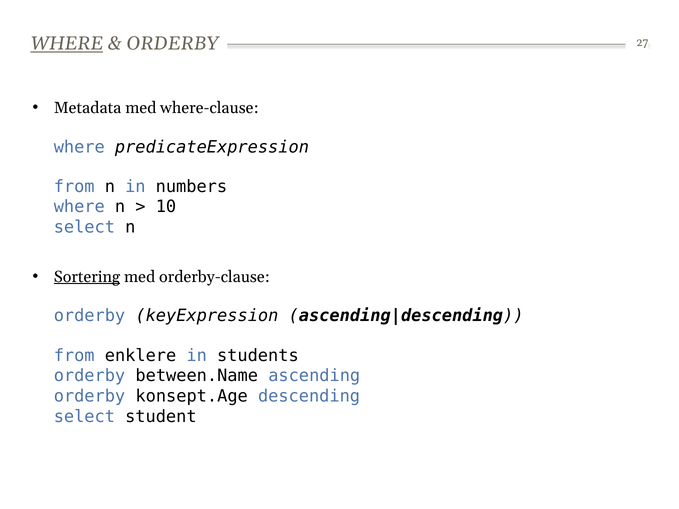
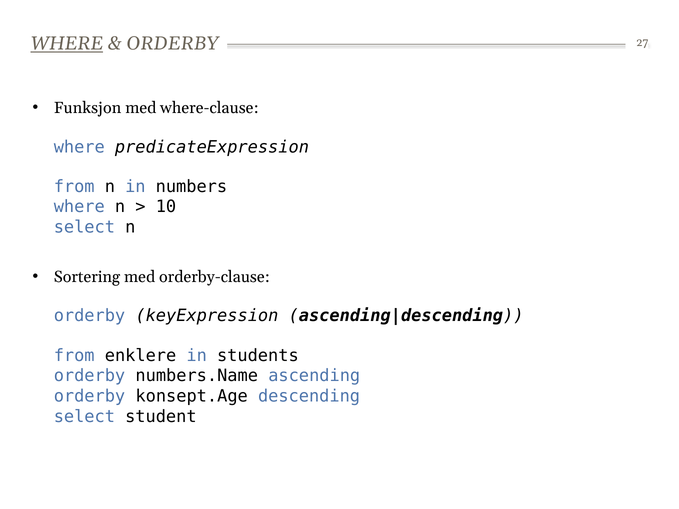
Metadata: Metadata -> Funksjon
Sortering underline: present -> none
between.Name: between.Name -> numbers.Name
